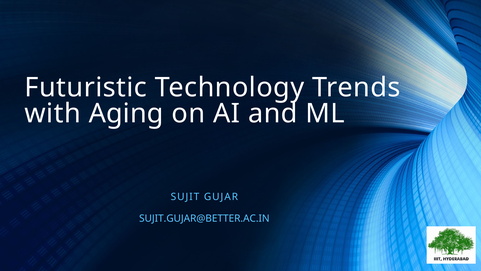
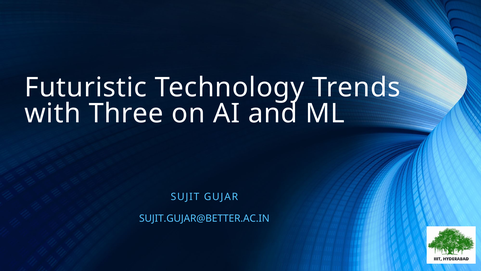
Aging: Aging -> Three
